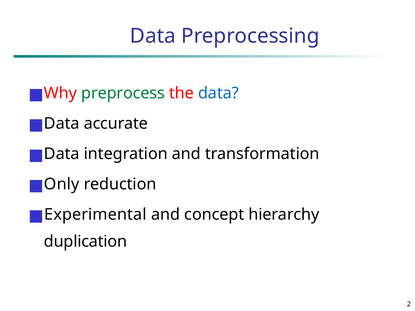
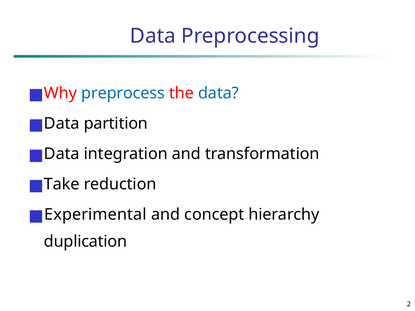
preprocess colour: green -> blue
accurate: accurate -> partition
Only: Only -> Take
